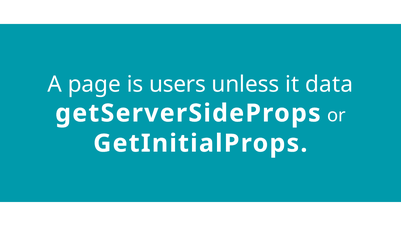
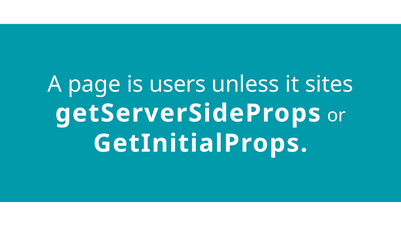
data: data -> sites
